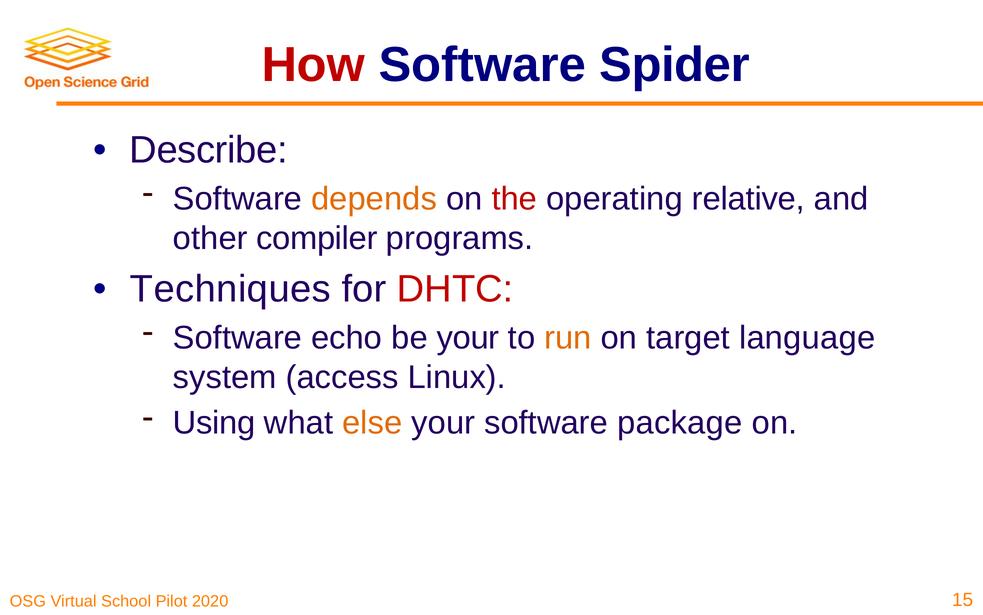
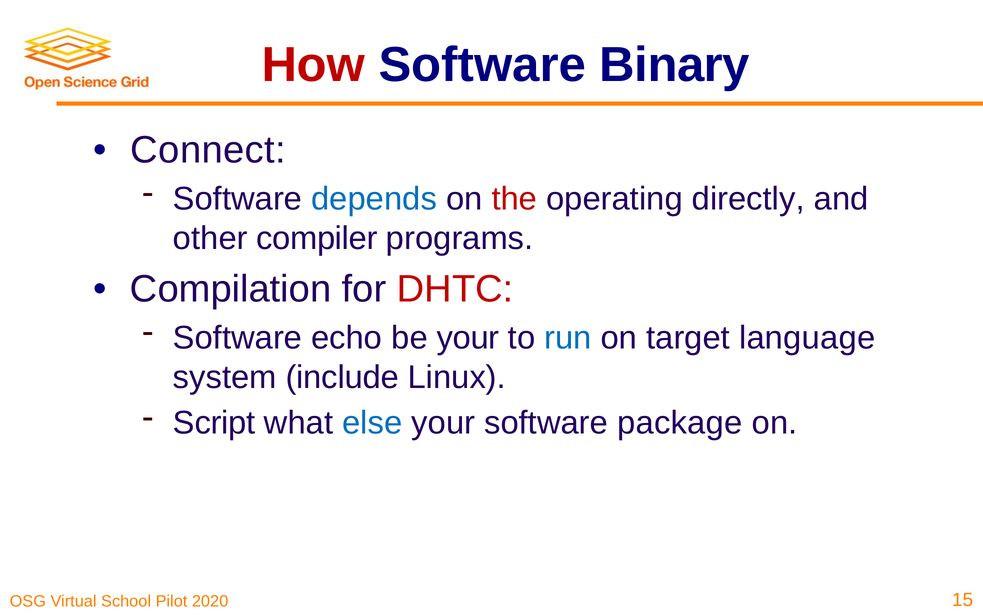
Spider: Spider -> Binary
Describe: Describe -> Connect
depends colour: orange -> blue
relative: relative -> directly
Techniques: Techniques -> Compilation
run colour: orange -> blue
access: access -> include
Using: Using -> Script
else colour: orange -> blue
